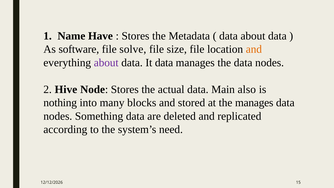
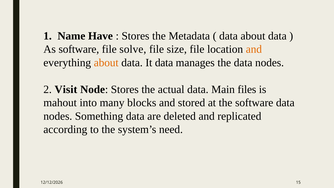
about at (106, 63) colour: purple -> orange
Hive: Hive -> Visit
also: also -> files
nothing: nothing -> mahout
the manages: manages -> software
